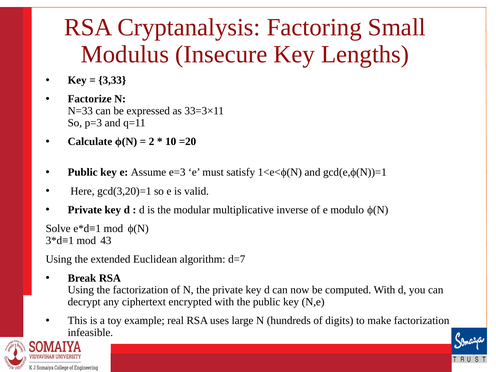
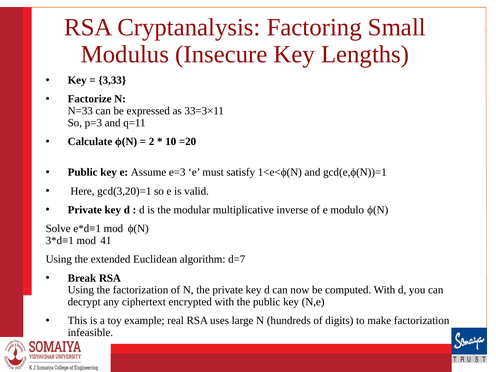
43: 43 -> 41
